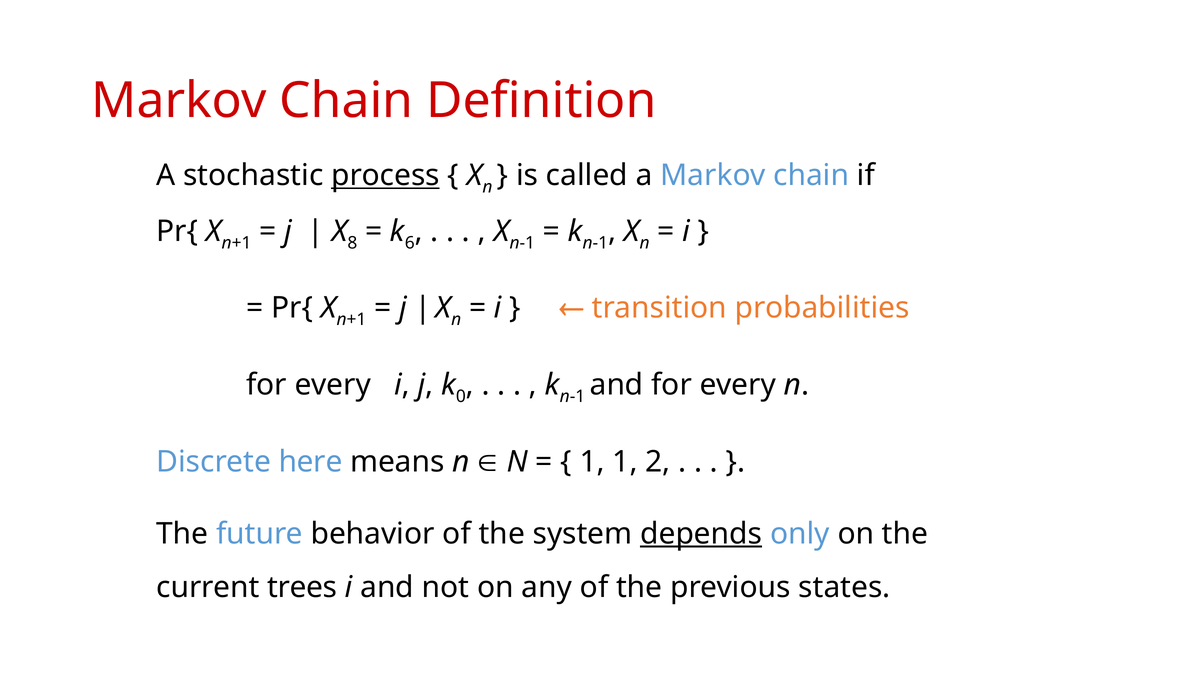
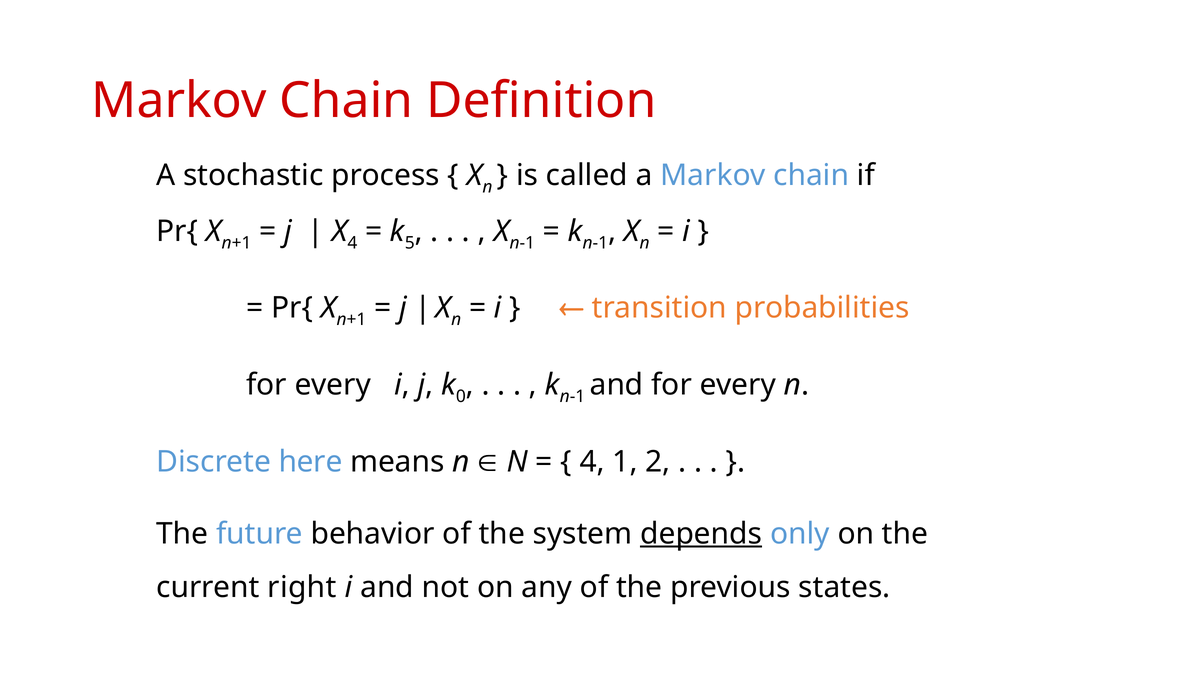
process underline: present -> none
8 at (352, 243): 8 -> 4
6: 6 -> 5
1 at (592, 462): 1 -> 4
trees: trees -> right
